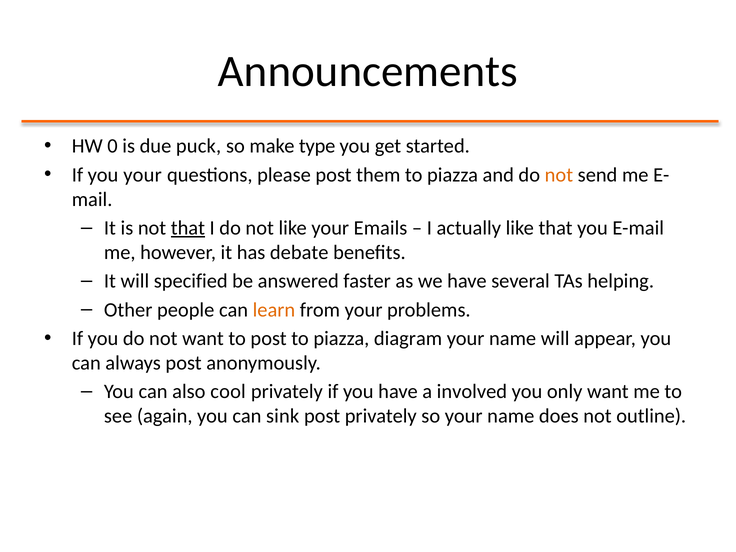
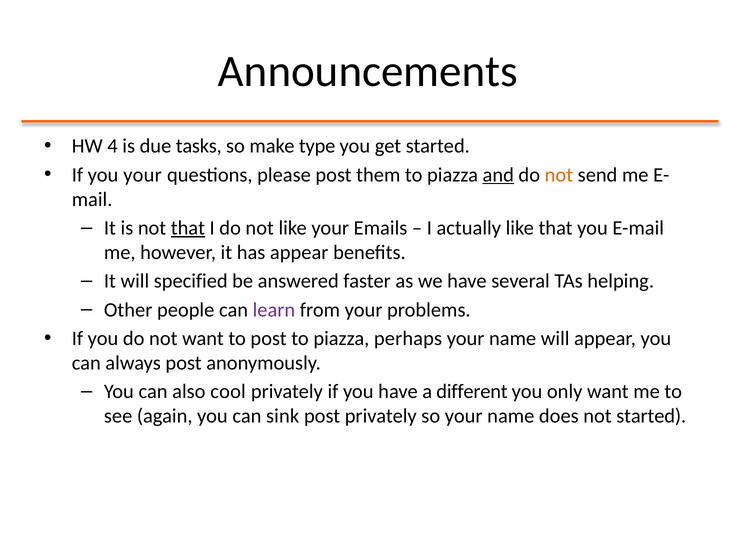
0: 0 -> 4
puck: puck -> tasks
and underline: none -> present
has debate: debate -> appear
learn colour: orange -> purple
diagram: diagram -> perhaps
involved: involved -> different
not outline: outline -> started
